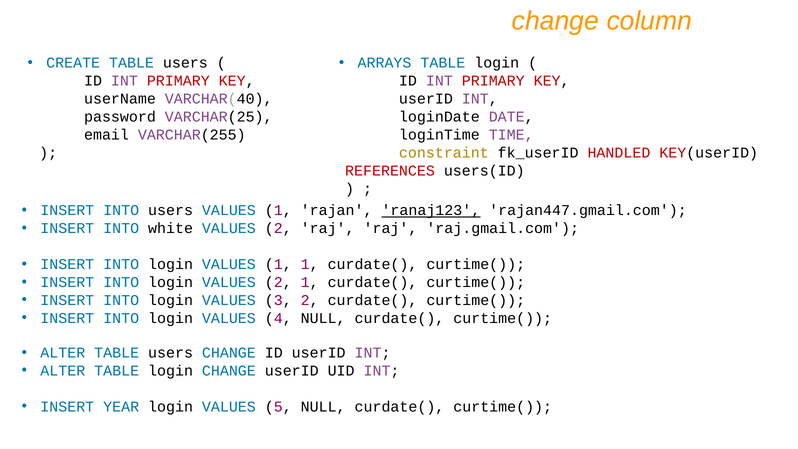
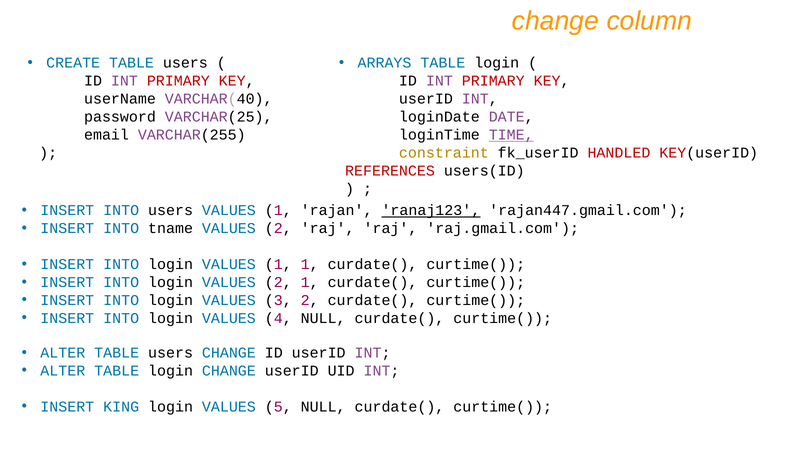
TIME underline: none -> present
white: white -> tname
YEAR: YEAR -> KING
